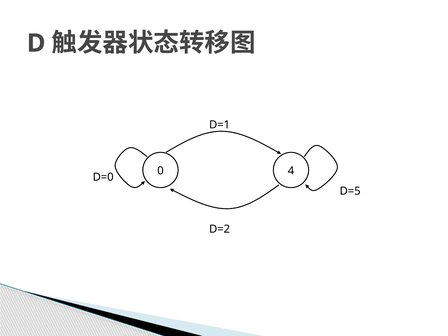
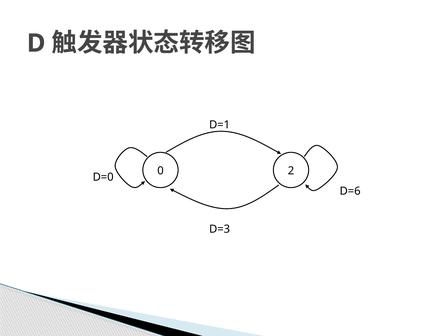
4: 4 -> 2
D=5: D=5 -> D=6
D=2: D=2 -> D=3
